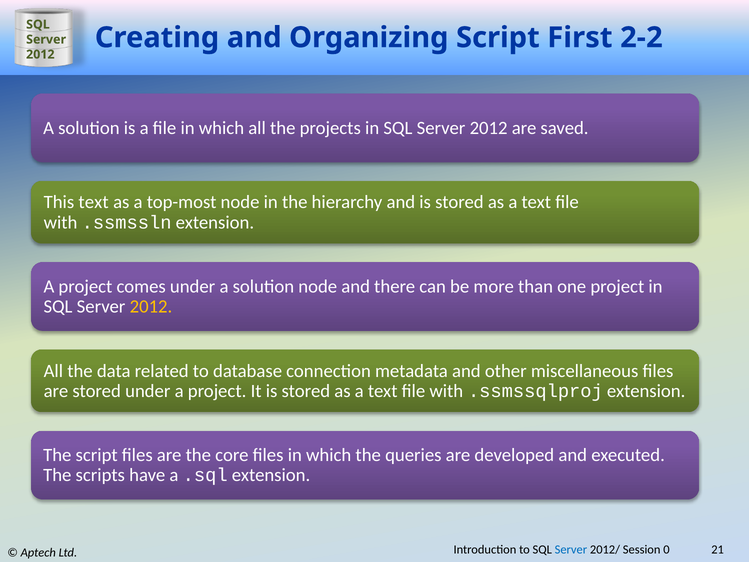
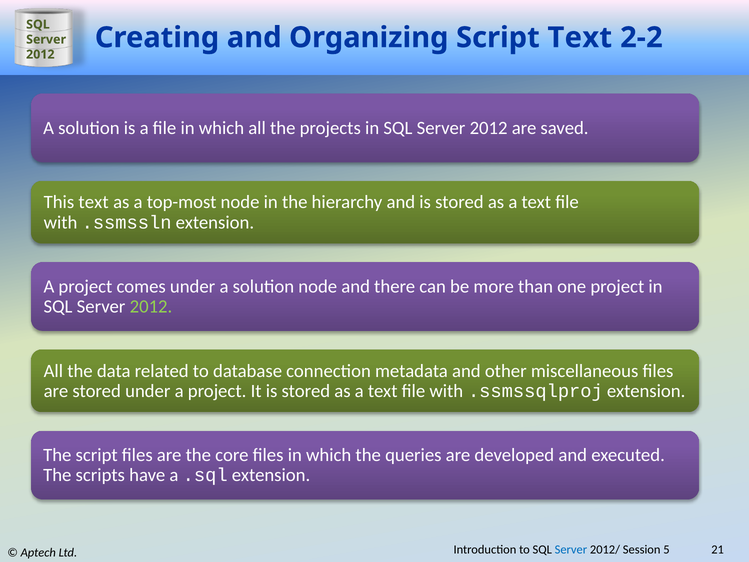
Script First: First -> Text
2012 at (151, 306) colour: yellow -> light green
0: 0 -> 5
